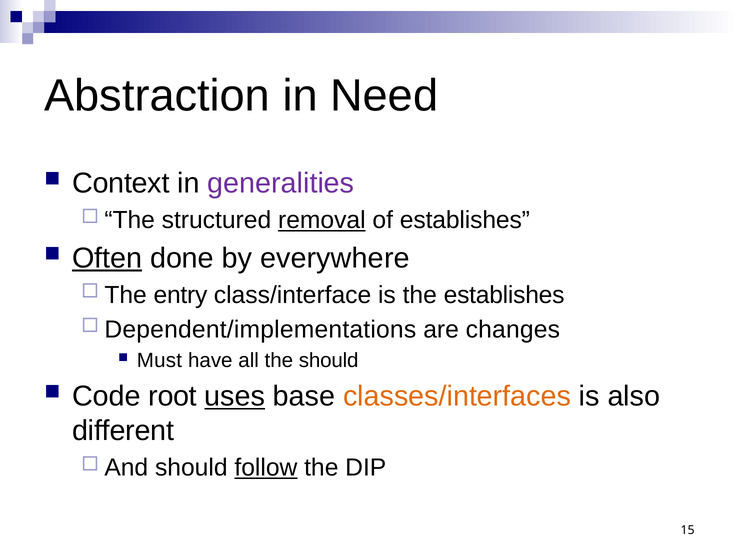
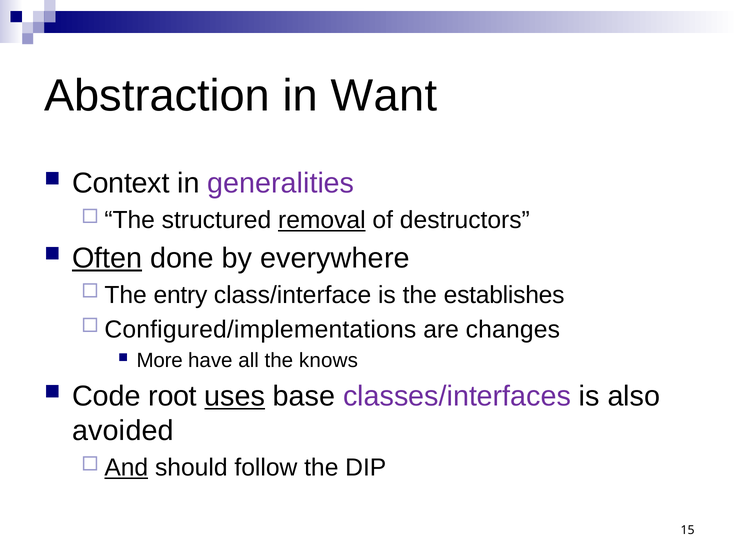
Need: Need -> Want
of establishes: establishes -> destructors
Dependent/implementations: Dependent/implementations -> Configured/implementations
Must: Must -> More
the should: should -> knows
classes/interfaces colour: orange -> purple
different: different -> avoided
And underline: none -> present
follow underline: present -> none
